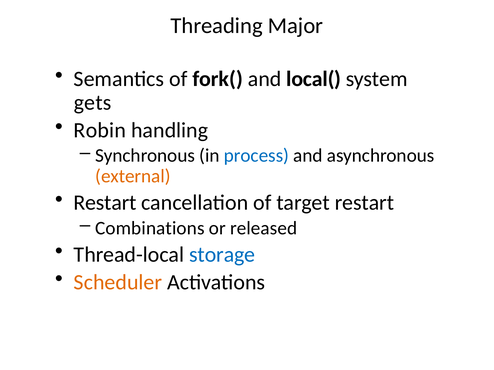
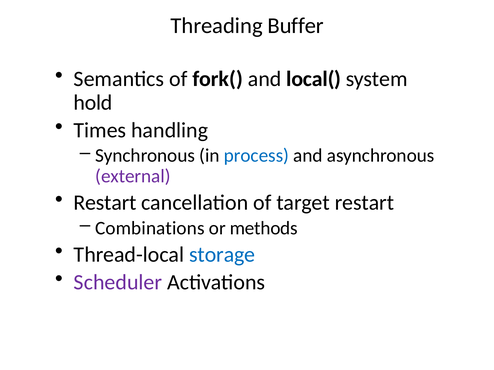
Major: Major -> Buffer
gets: gets -> hold
Robin: Robin -> Times
external colour: orange -> purple
released: released -> methods
Scheduler colour: orange -> purple
